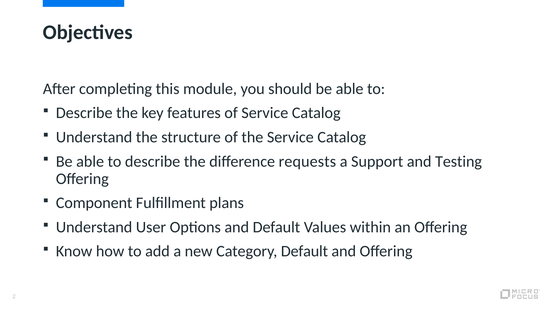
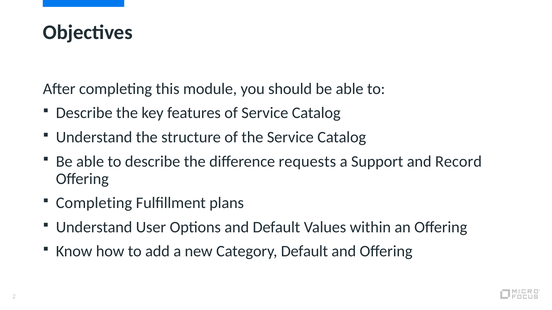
Testing: Testing -> Record
Component at (94, 203): Component -> Completing
